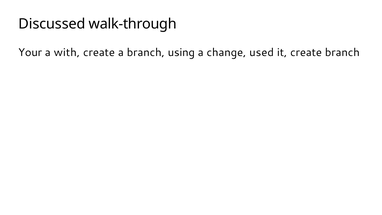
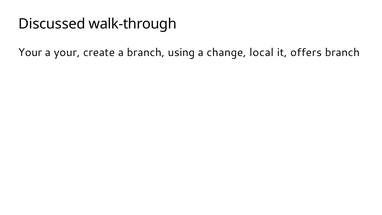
a with: with -> your
used: used -> local
it create: create -> offers
